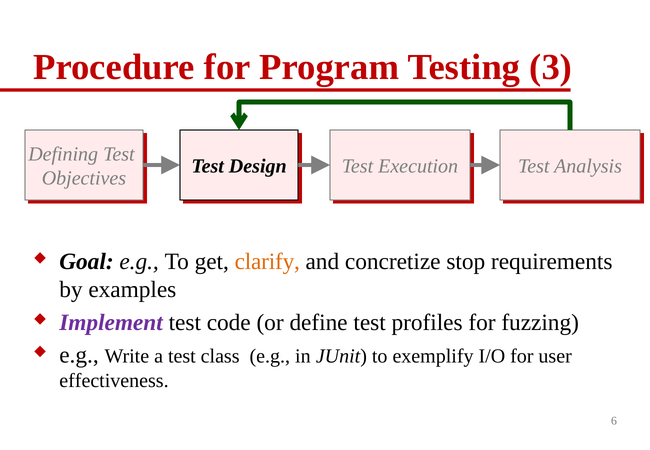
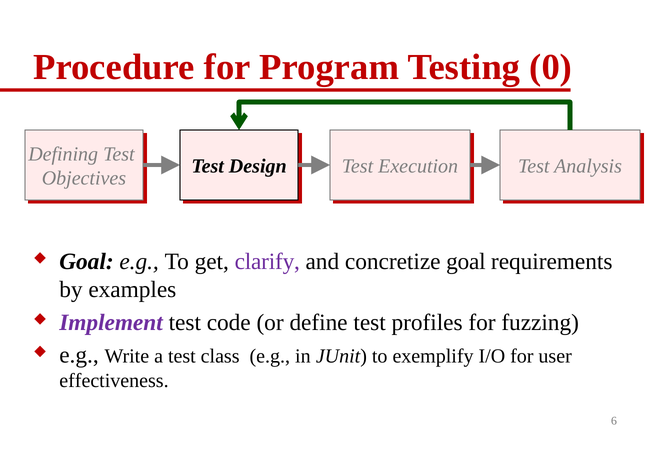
3: 3 -> 0
clarify colour: orange -> purple
concretize stop: stop -> goal
